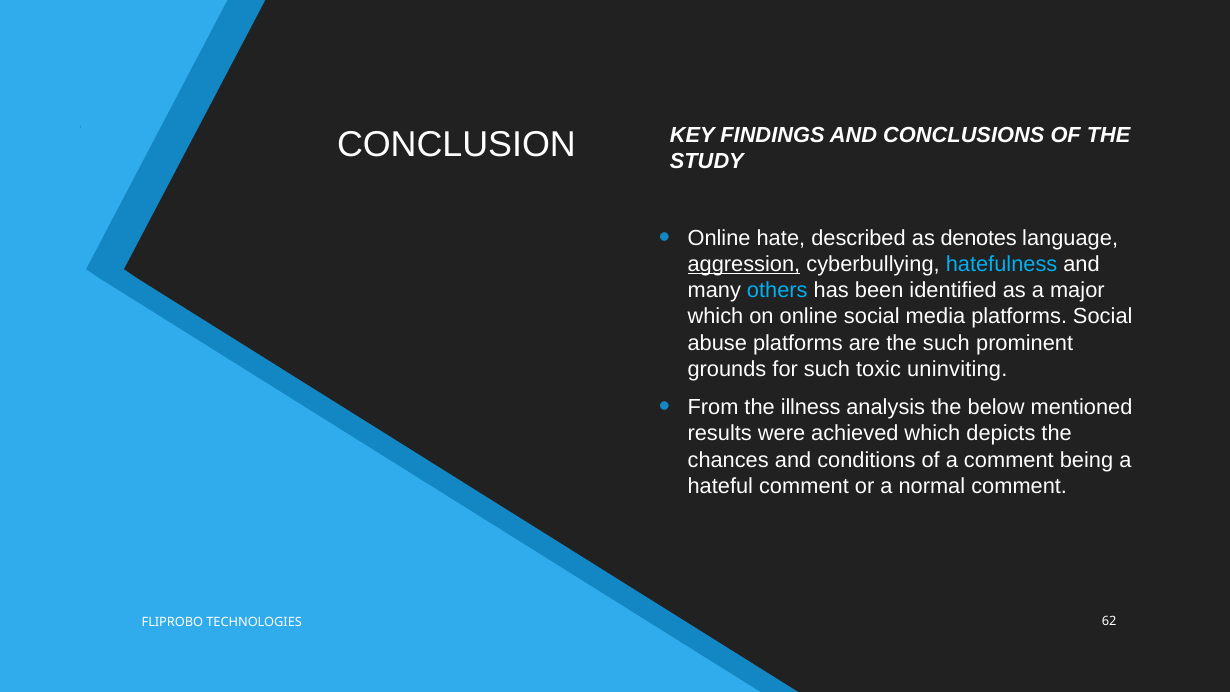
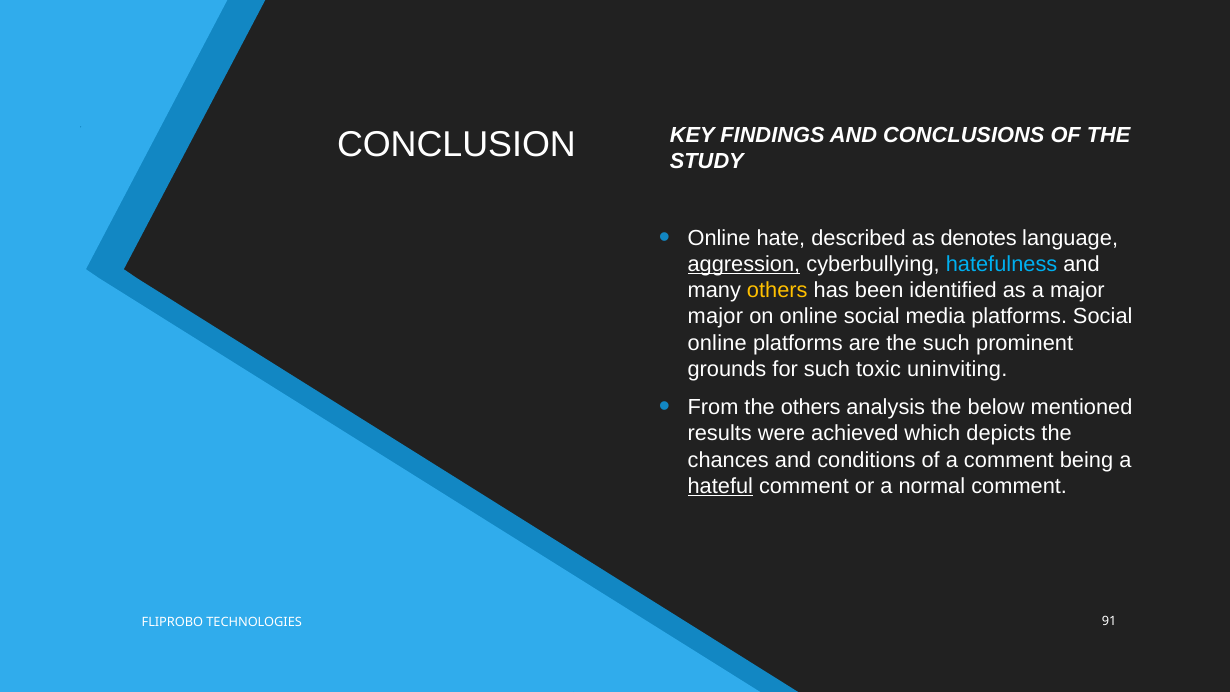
others at (777, 291) colour: light blue -> yellow
which at (715, 317): which -> major
abuse at (717, 343): abuse -> online
the illness: illness -> others
hateful underline: none -> present
62: 62 -> 91
